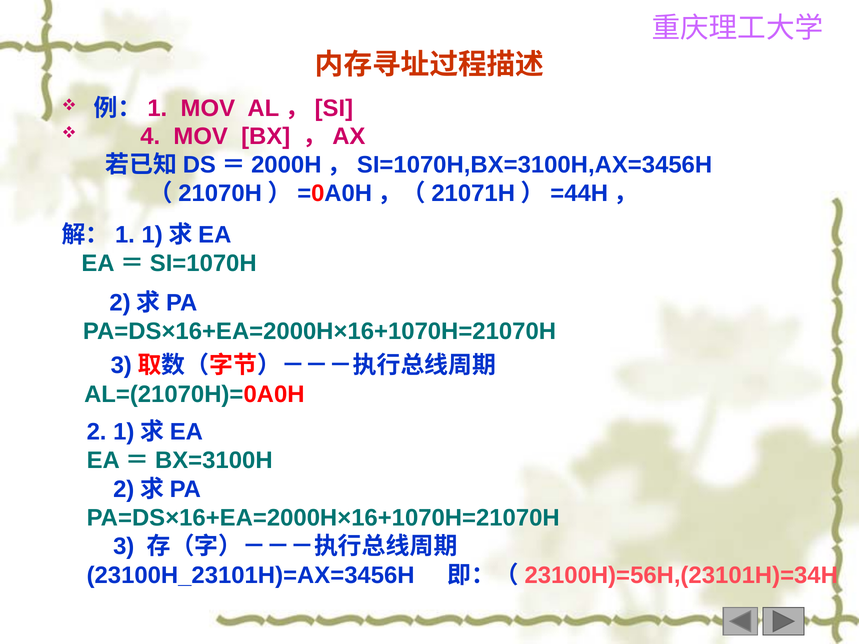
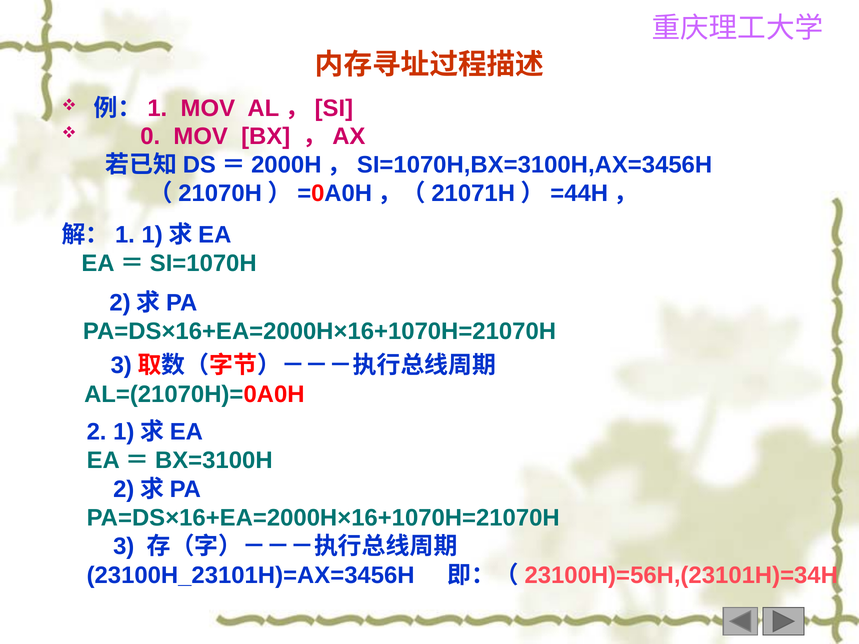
4: 4 -> 0
